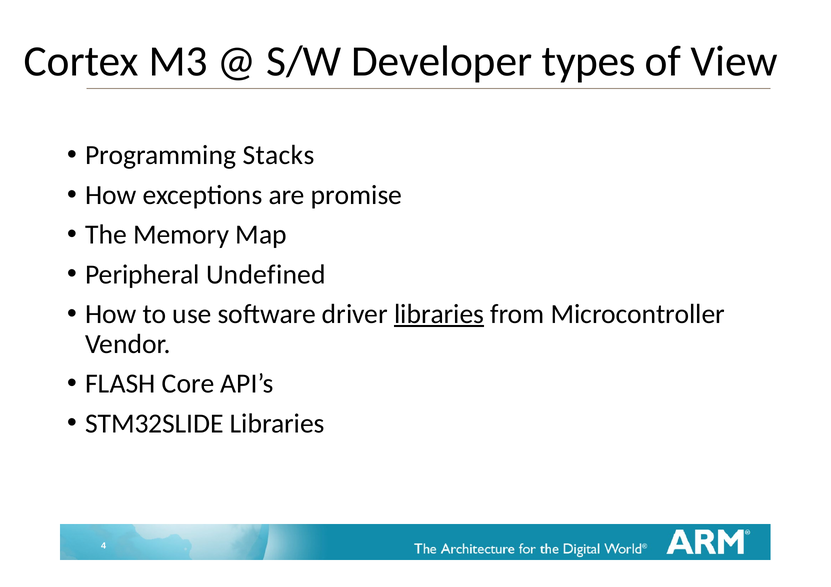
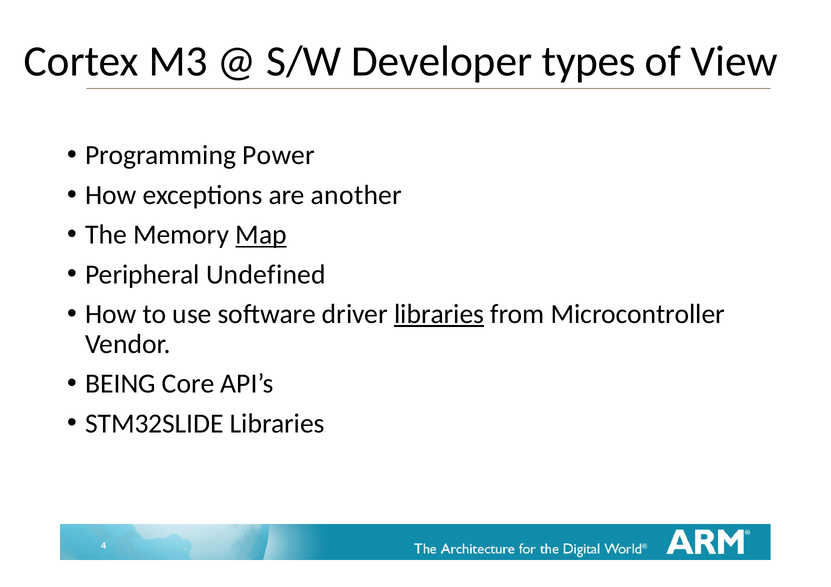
Stacks: Stacks -> Power
promise: promise -> another
Map underline: none -> present
FLASH: FLASH -> BEING
